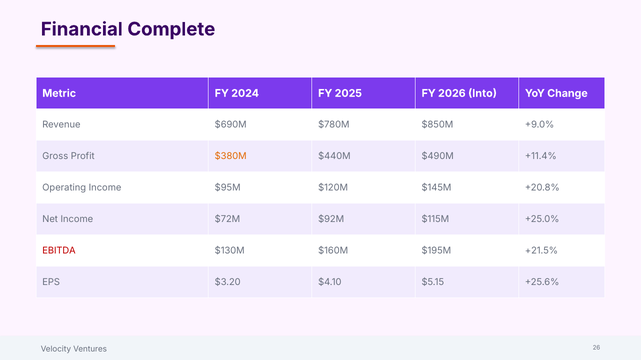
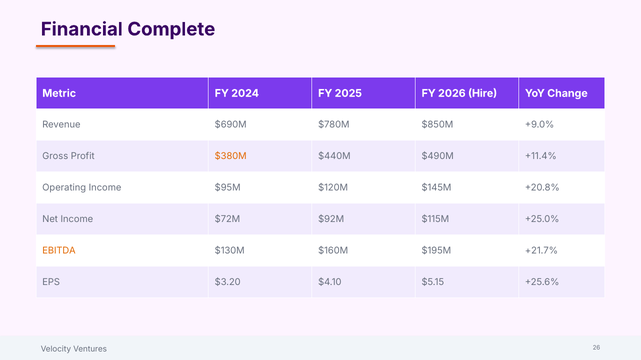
Into: Into -> Hire
EBITDA colour: red -> orange
+21.5%: +21.5% -> +21.7%
